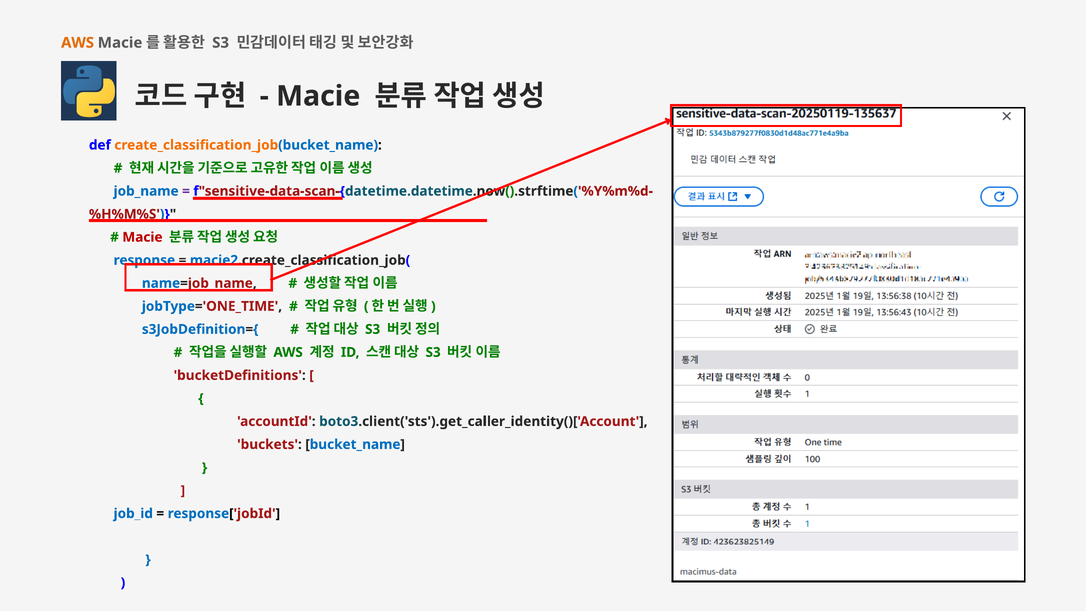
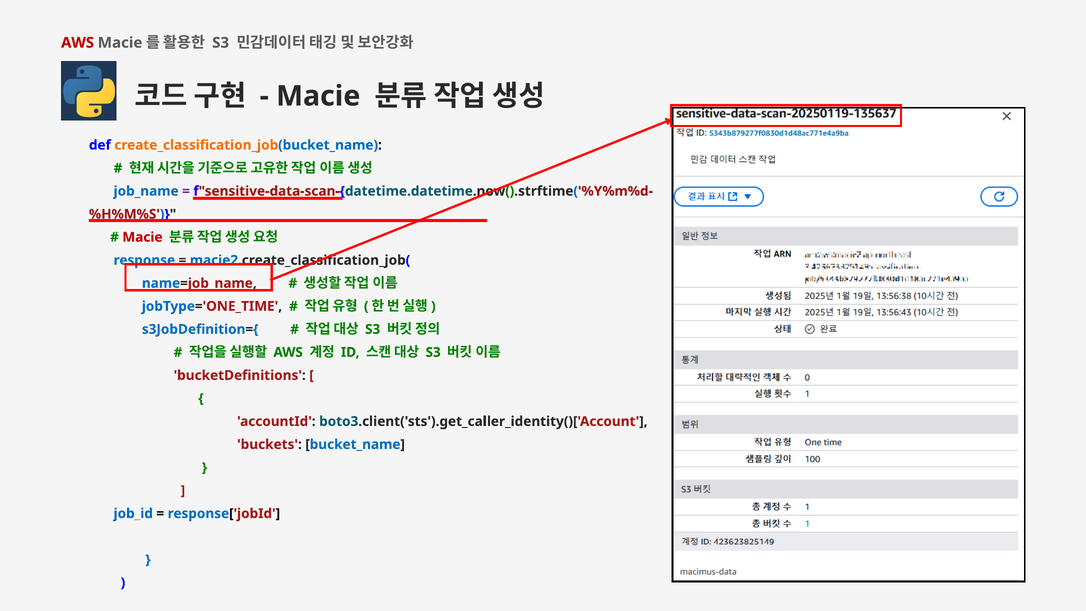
AWS at (78, 43) colour: orange -> red
